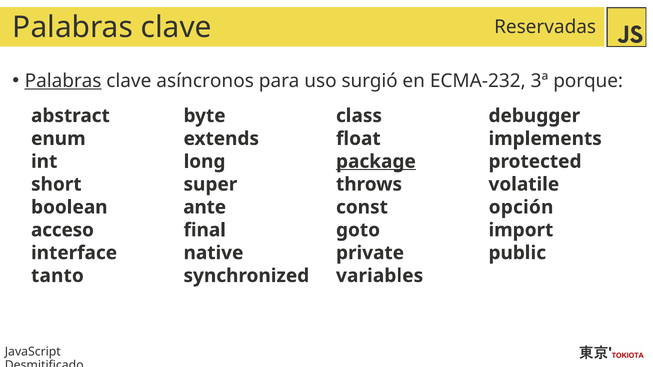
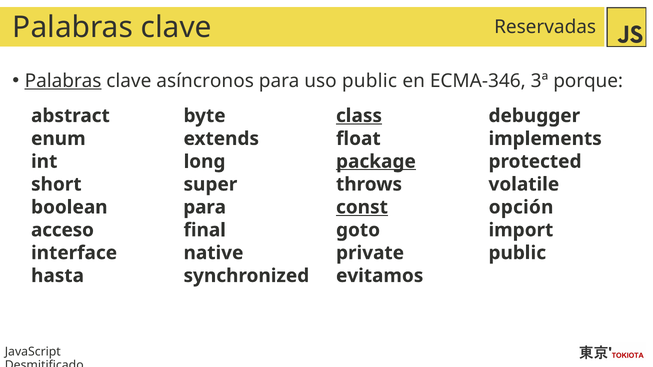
uso surgió: surgió -> public
ECMA-232: ECMA-232 -> ECMA-346
class underline: none -> present
ante at (205, 207): ante -> para
const underline: none -> present
tanto: tanto -> hasta
variables: variables -> evitamos
